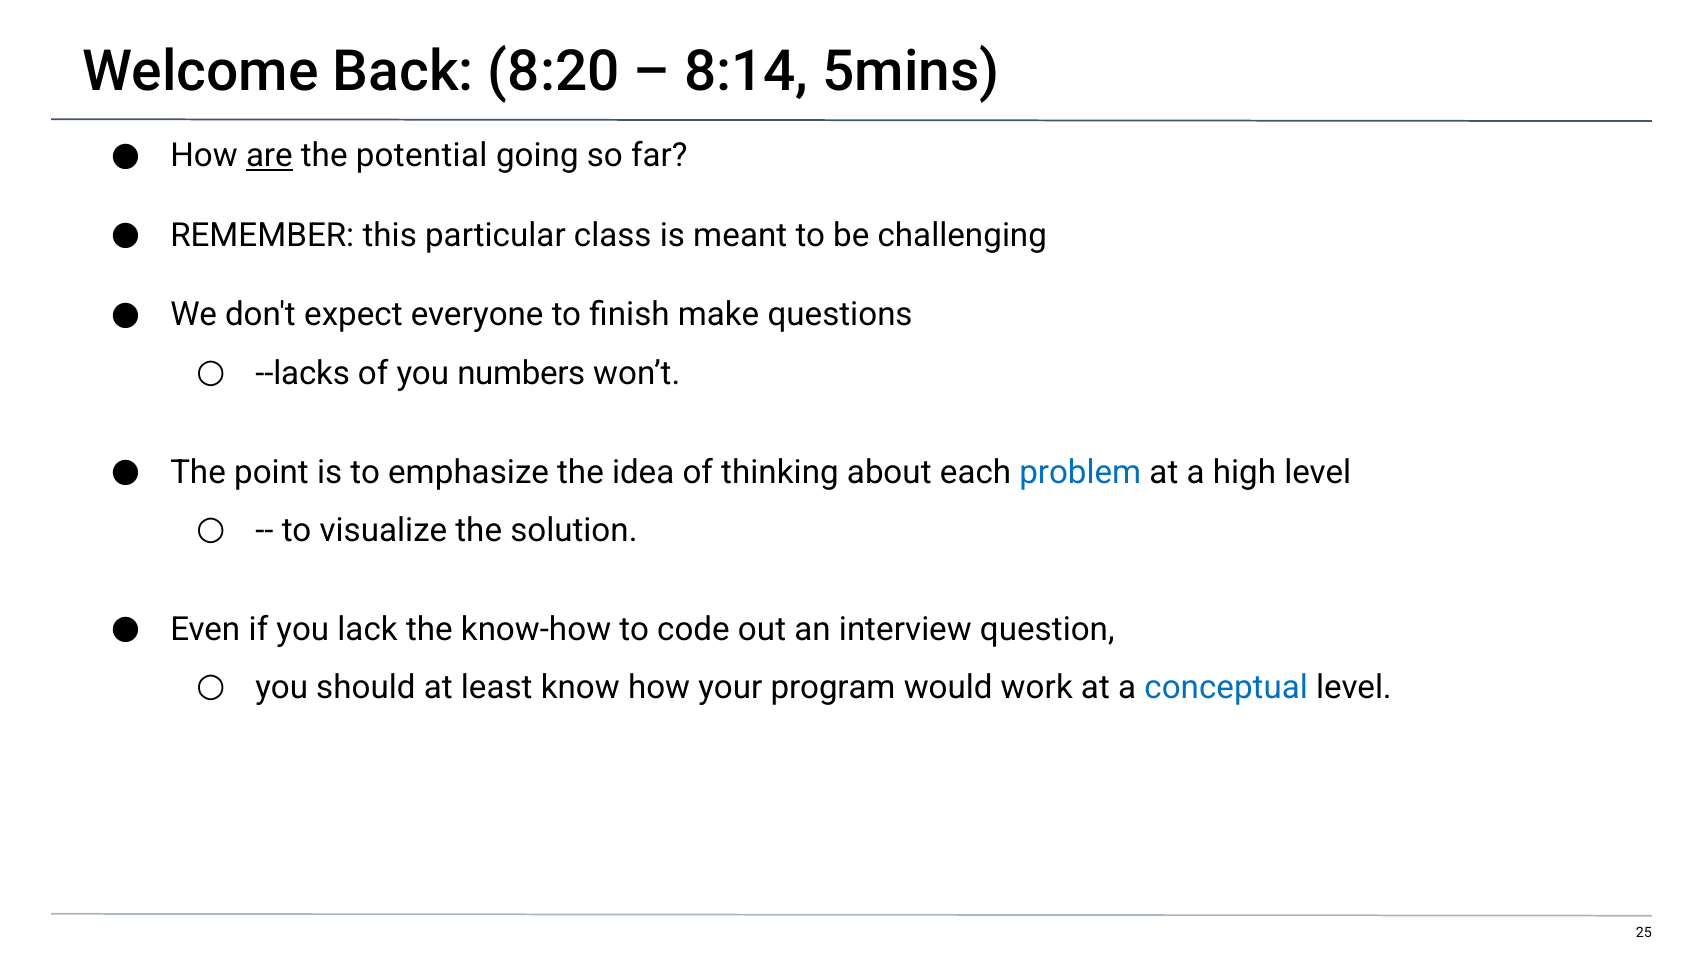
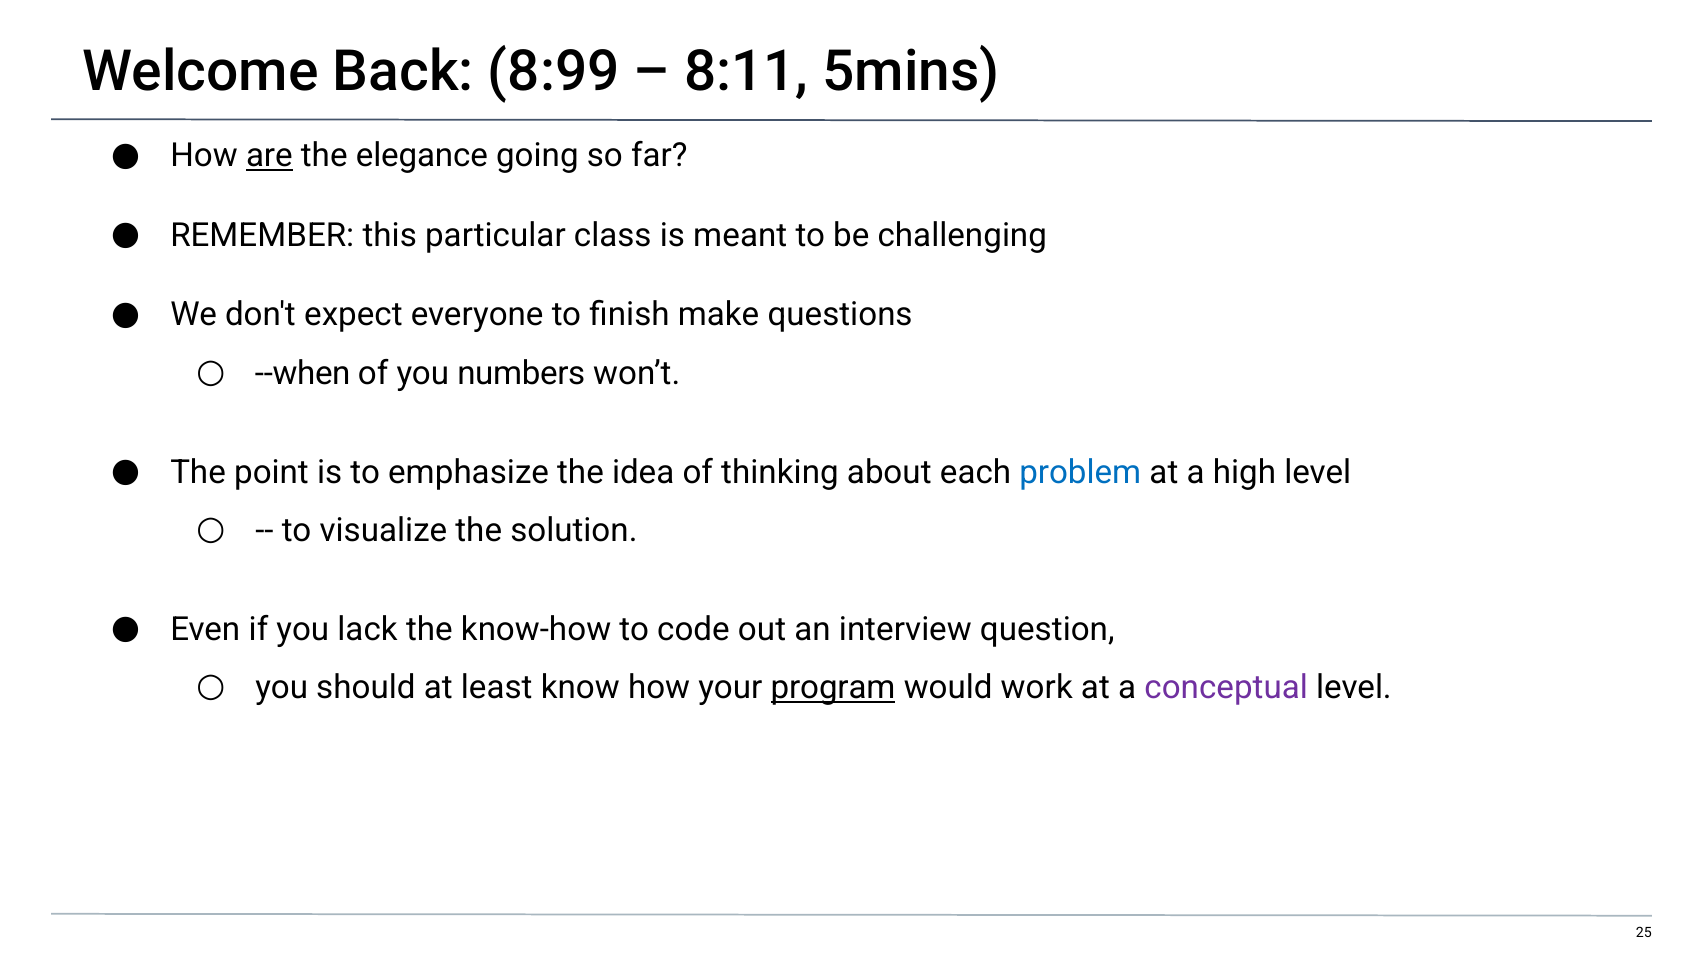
8:20: 8:20 -> 8:99
8:14: 8:14 -> 8:11
potential: potential -> elegance
--lacks: --lacks -> --when
program underline: none -> present
conceptual colour: blue -> purple
